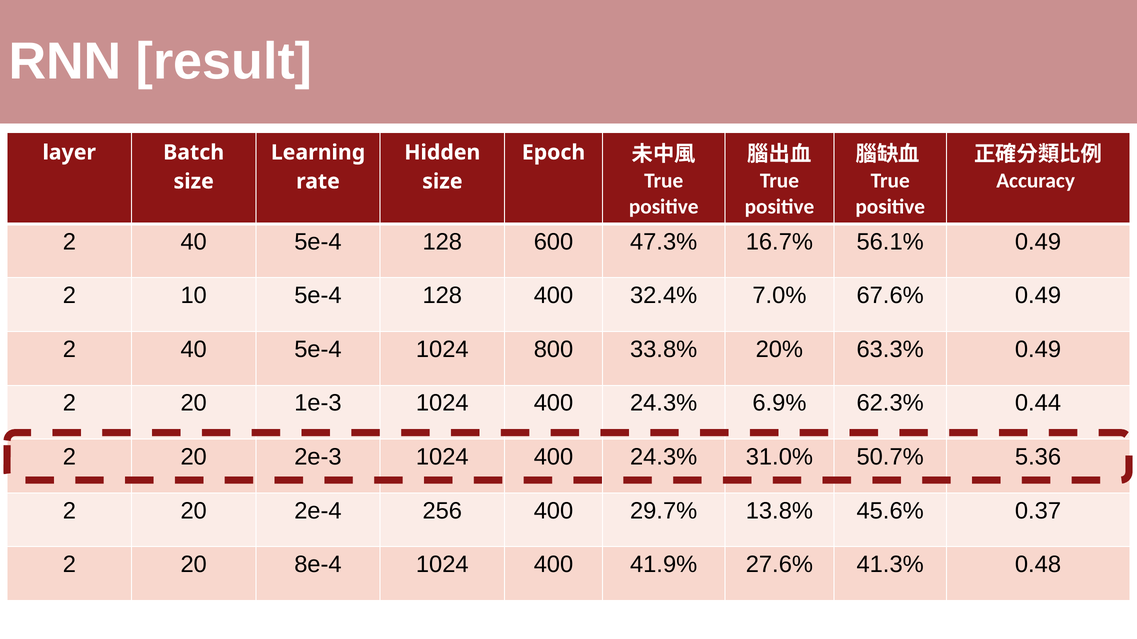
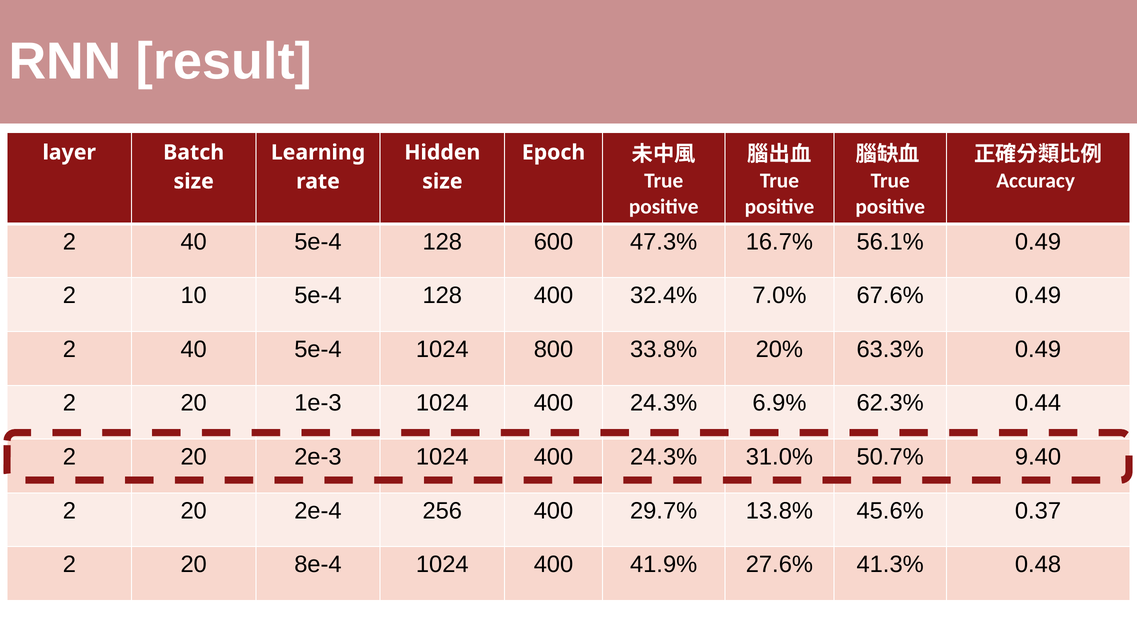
5.36: 5.36 -> 9.40
